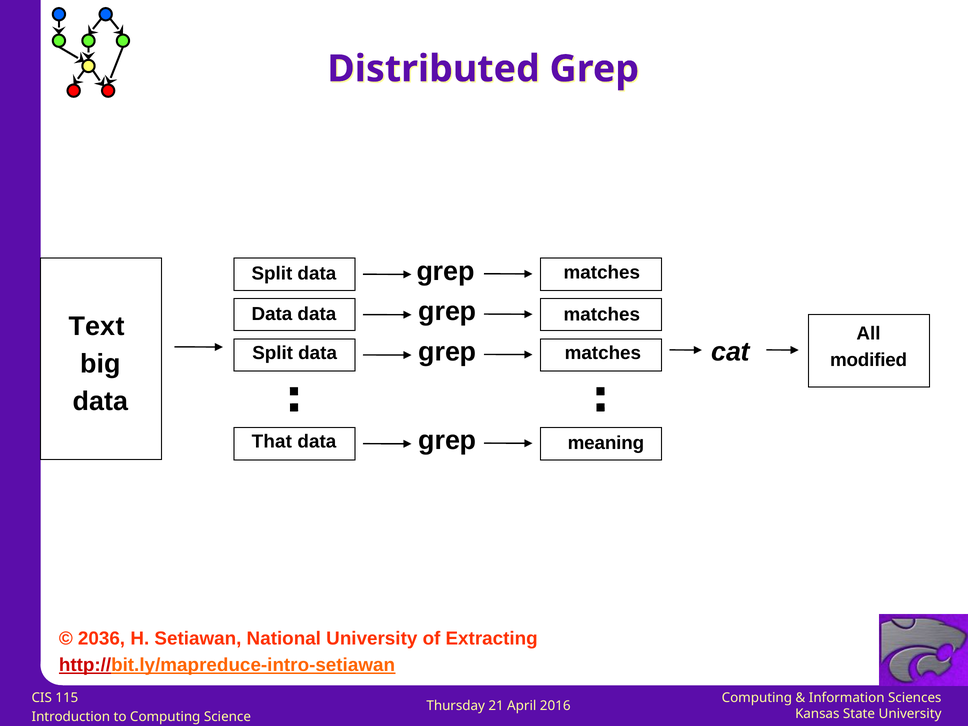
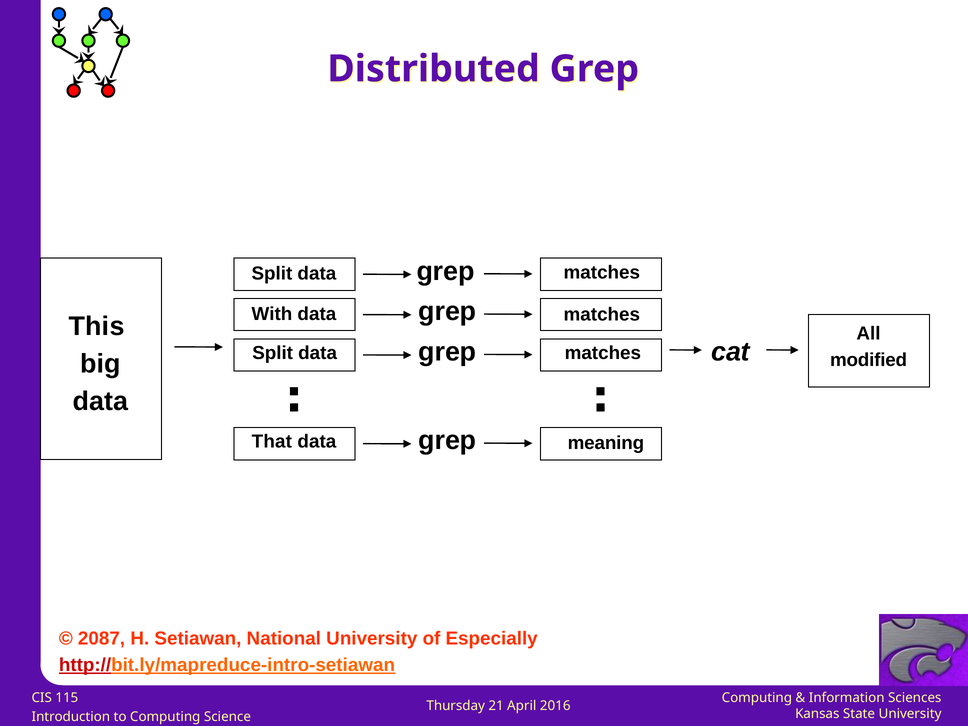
Data at (272, 314): Data -> With
Text: Text -> This
2036: 2036 -> 2087
Extracting: Extracting -> Especially
